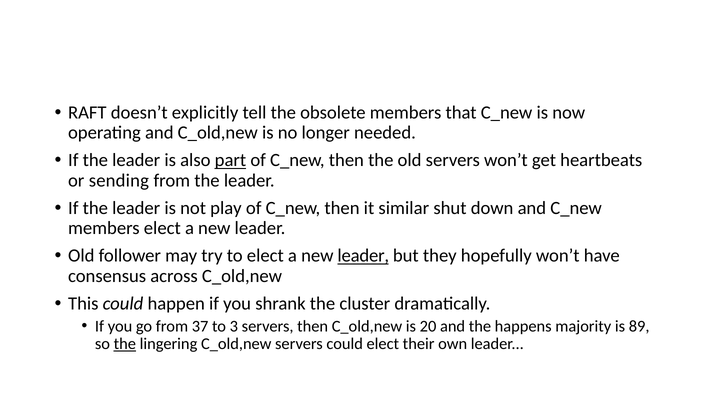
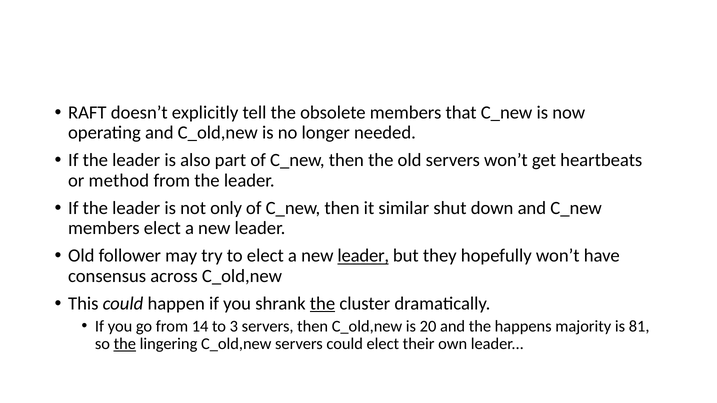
part underline: present -> none
sending: sending -> method
play: play -> only
the at (323, 304) underline: none -> present
37: 37 -> 14
89: 89 -> 81
